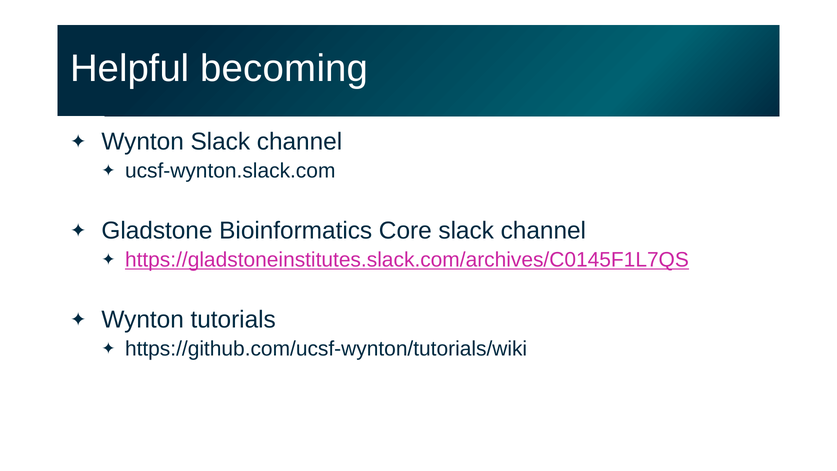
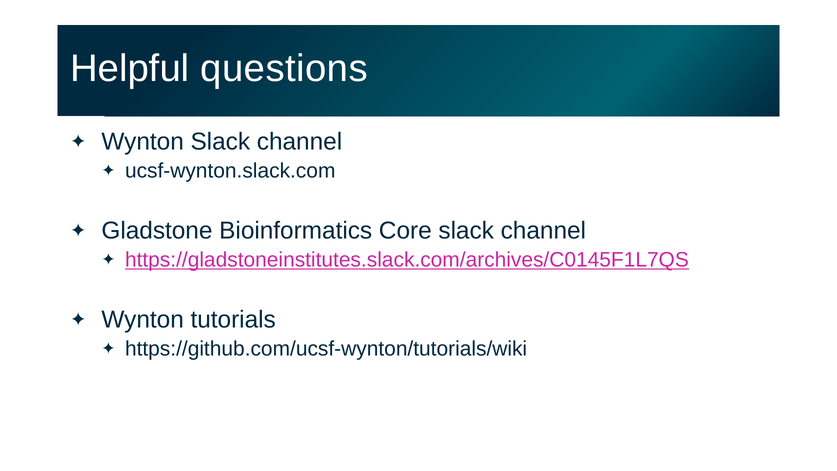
becoming: becoming -> questions
